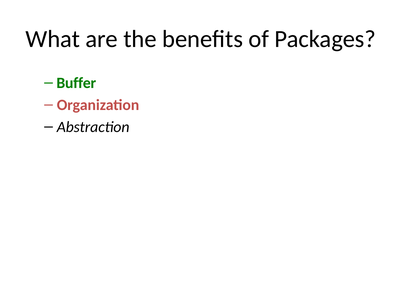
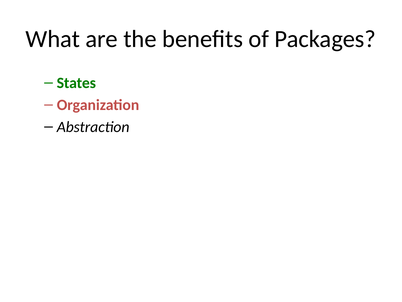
Buffer: Buffer -> States
